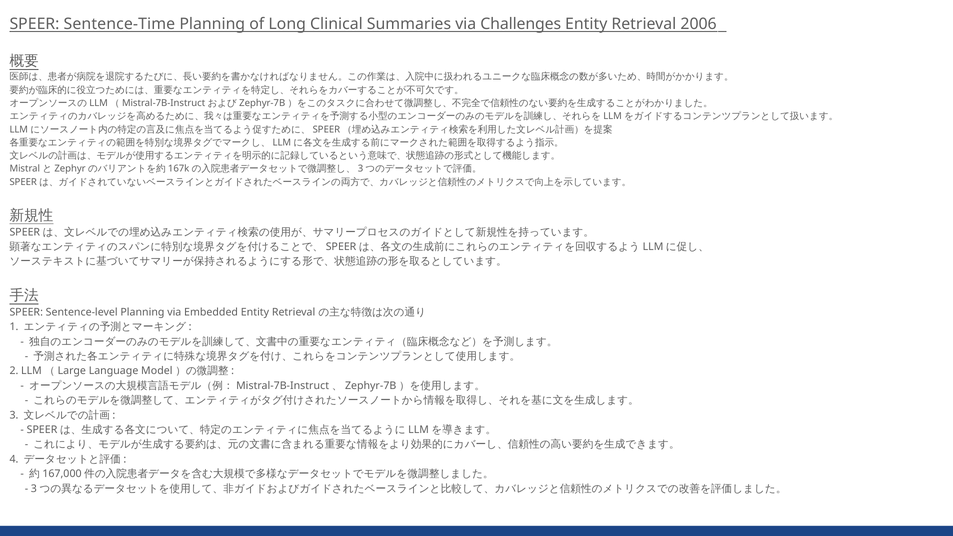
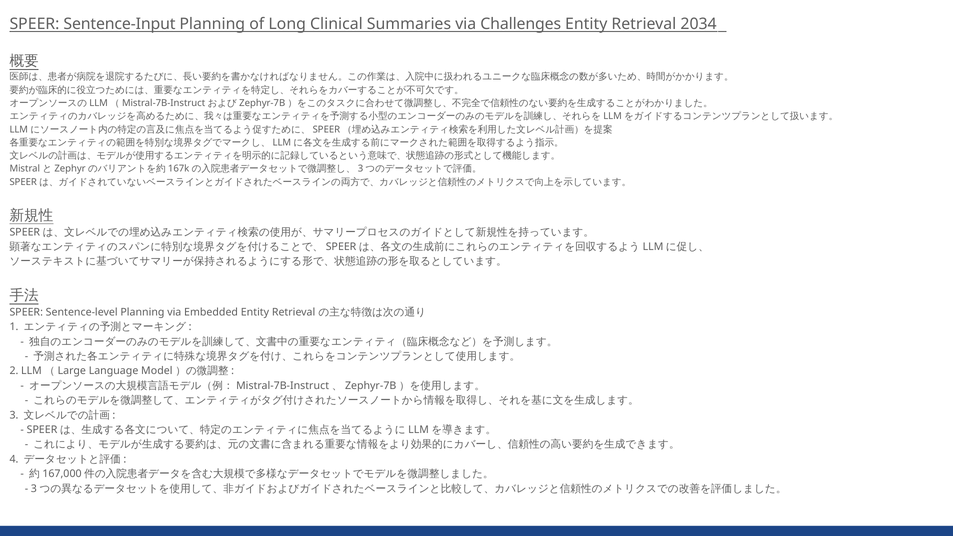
Sentence-Time: Sentence-Time -> Sentence-Input
2006: 2006 -> 2034
